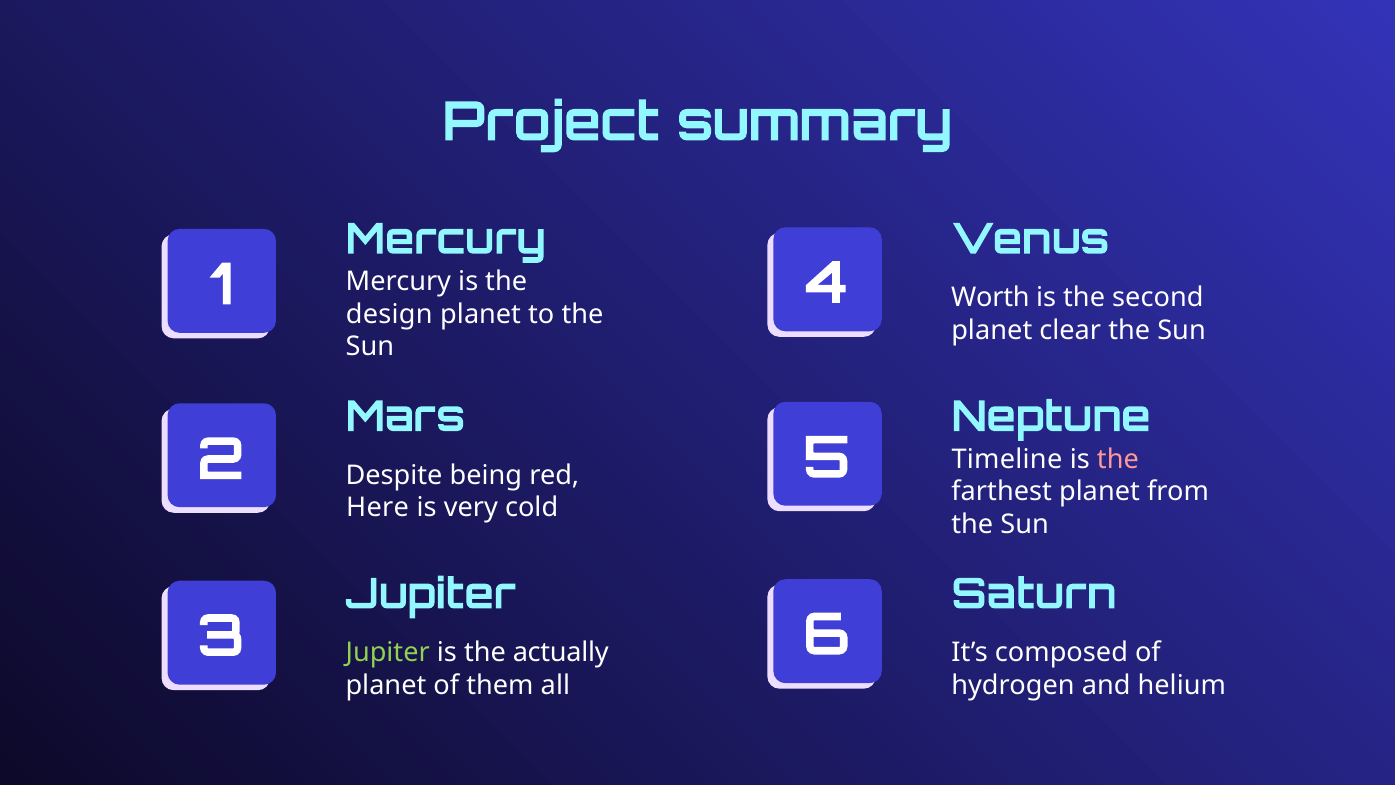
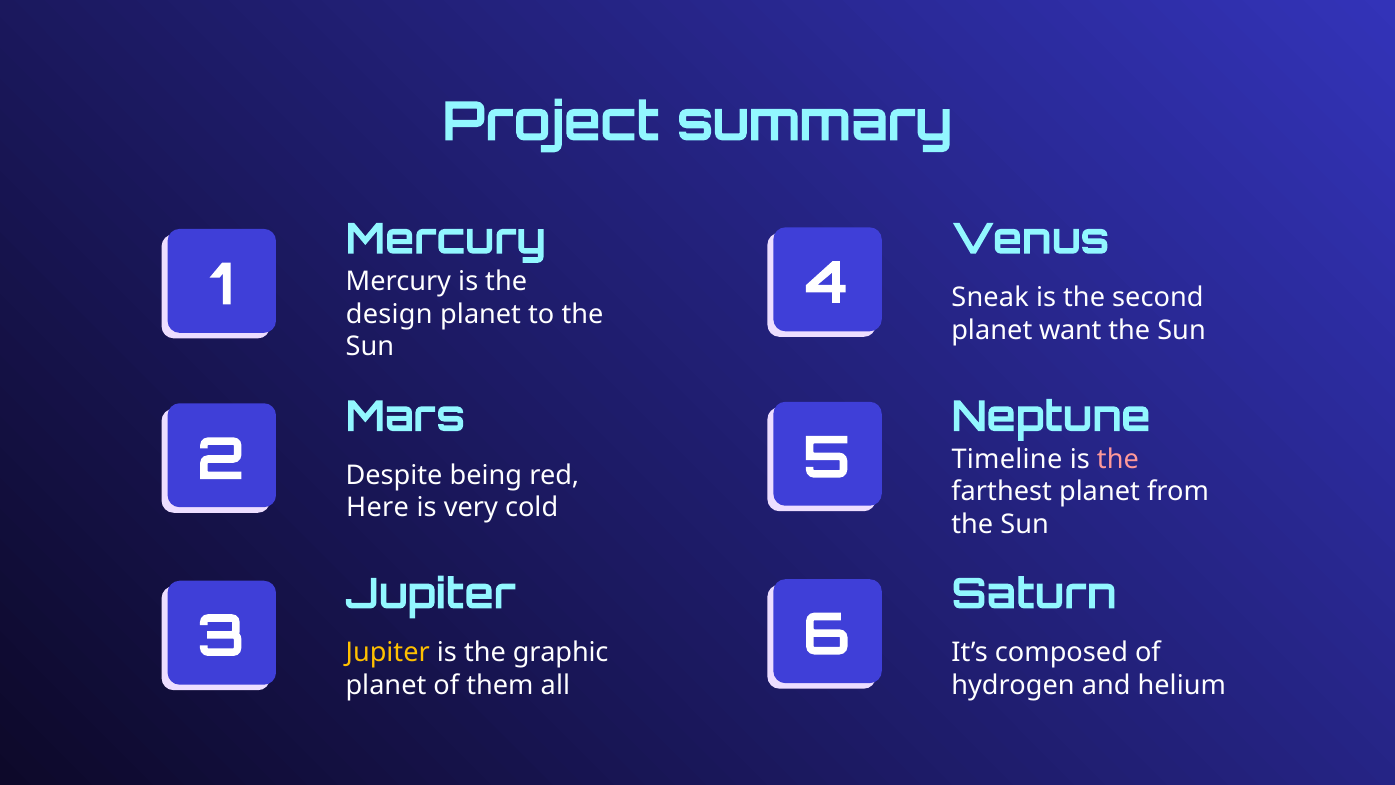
Worth: Worth -> Sneak
clear: clear -> want
Jupiter at (388, 653) colour: light green -> yellow
actually: actually -> graphic
